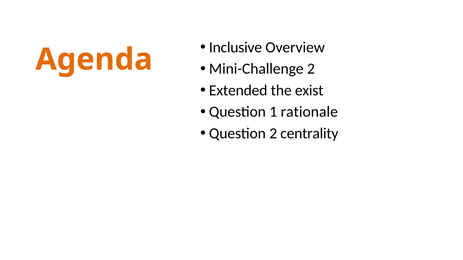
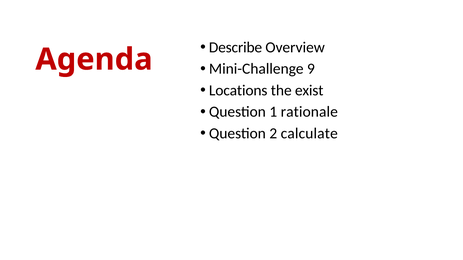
Inclusive: Inclusive -> Describe
Agenda colour: orange -> red
Mini-Challenge 2: 2 -> 9
Extended: Extended -> Locations
centrality: centrality -> calculate
